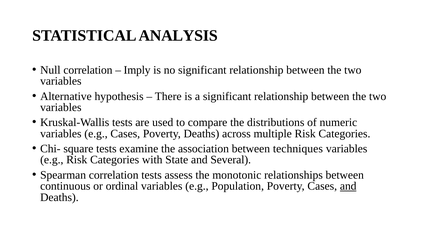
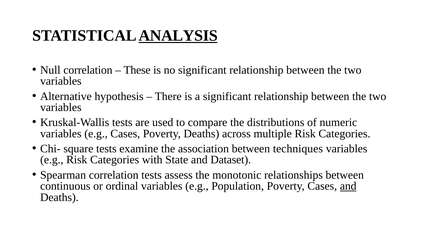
ANALYSIS underline: none -> present
Imply: Imply -> These
Several: Several -> Dataset
